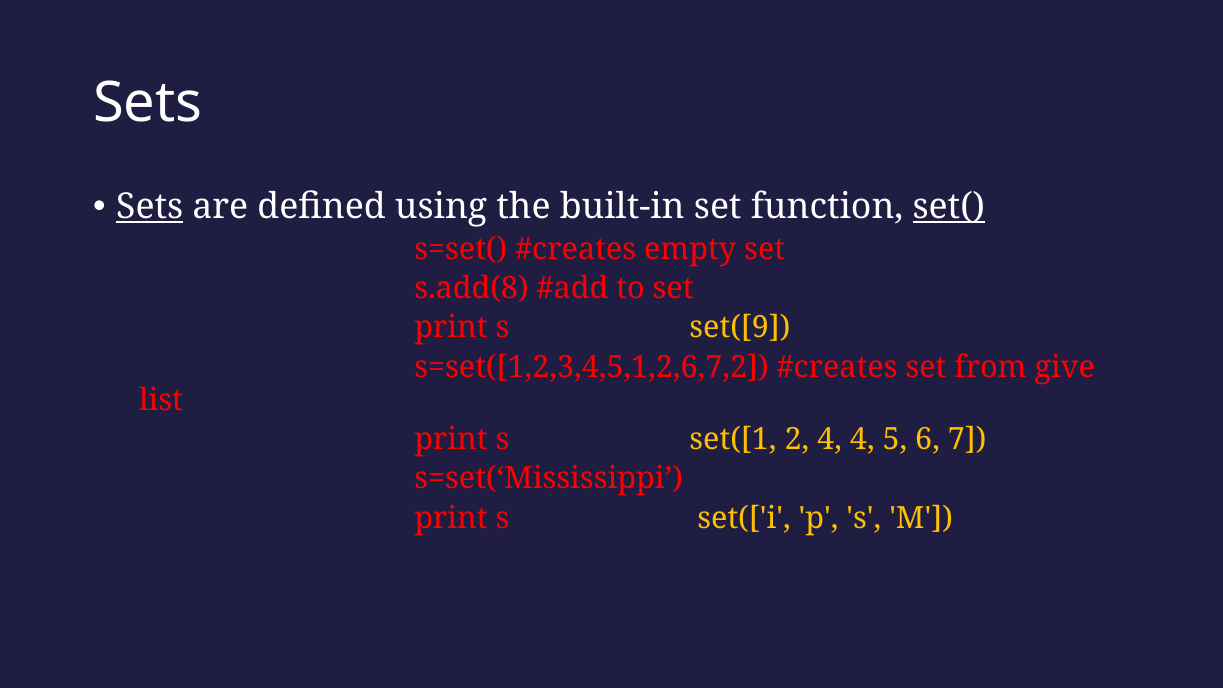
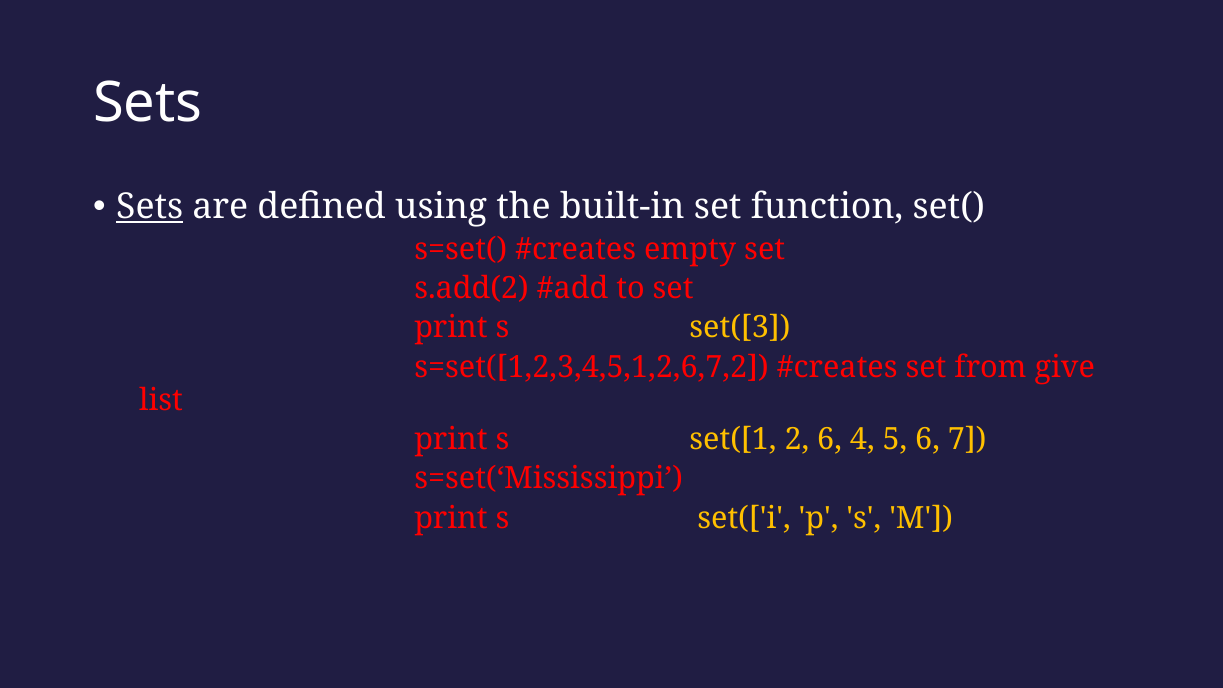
set( underline: present -> none
s.add(8: s.add(8 -> s.add(2
set([9: set([9 -> set([3
2 4: 4 -> 6
